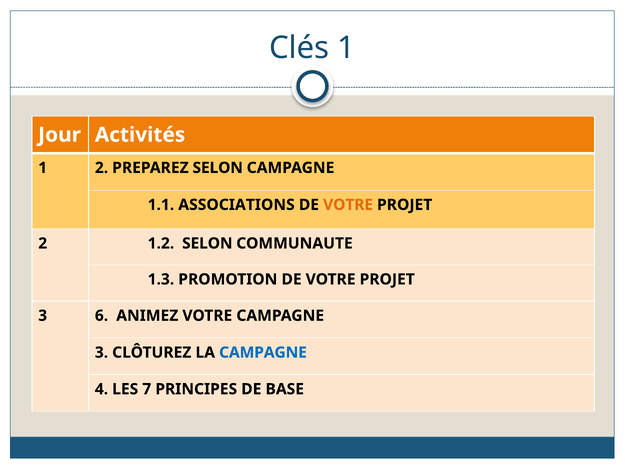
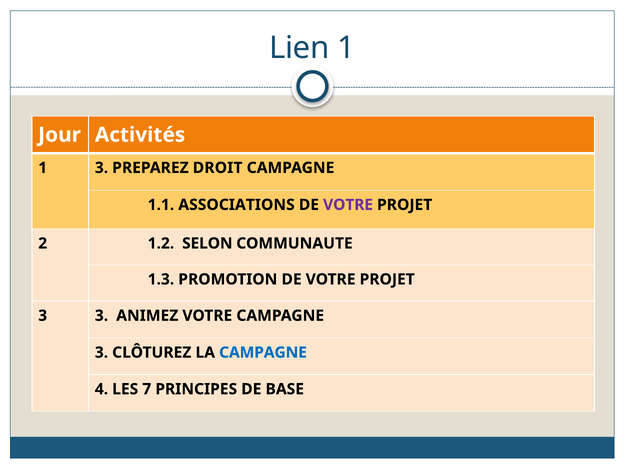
Clés: Clés -> Lien
1 2: 2 -> 3
PREPAREZ SELON: SELON -> DROIT
VOTRE at (348, 205) colour: orange -> purple
3 6: 6 -> 3
